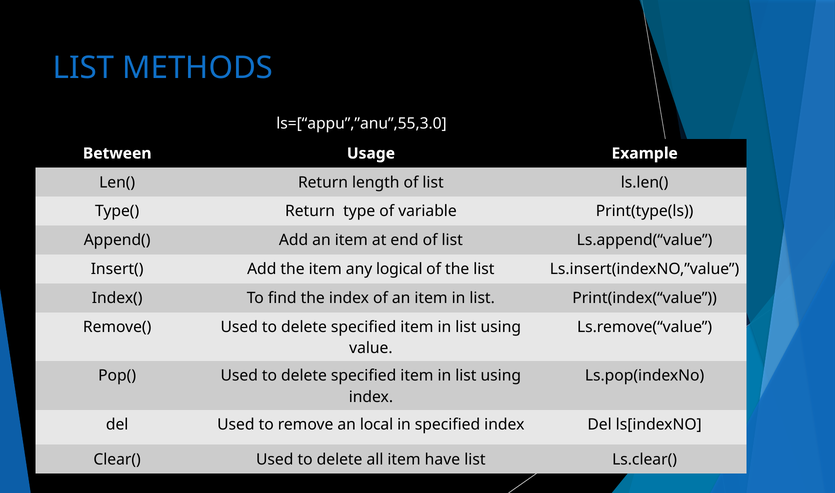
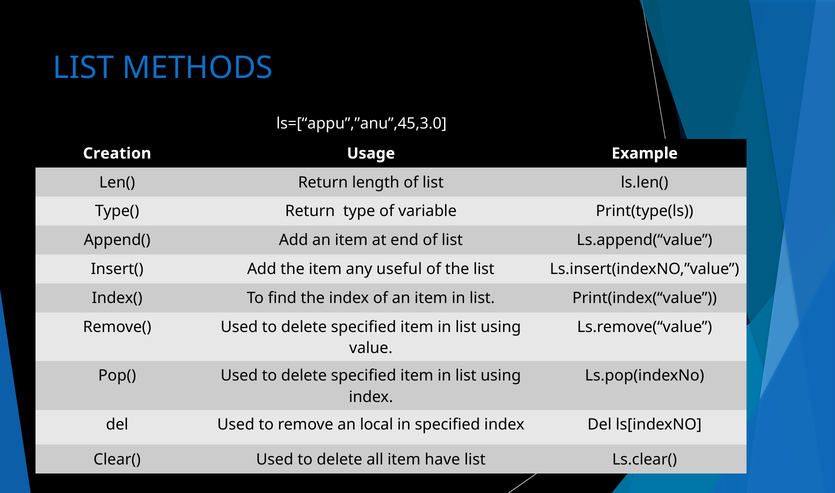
ls=[“appu”,”anu”,55,3.0: ls=[“appu”,”anu”,55,3.0 -> ls=[“appu”,”anu”,45,3.0
Between: Between -> Creation
logical: logical -> useful
